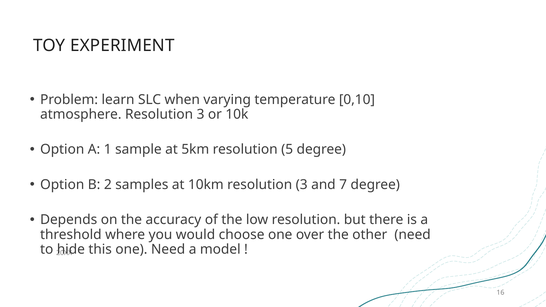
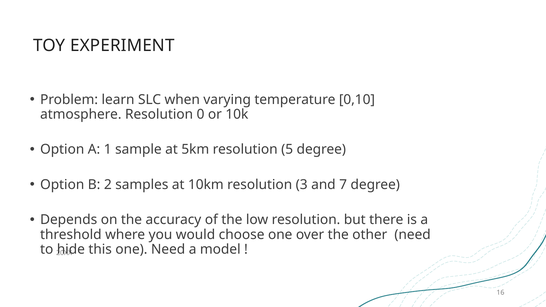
atmosphere Resolution 3: 3 -> 0
